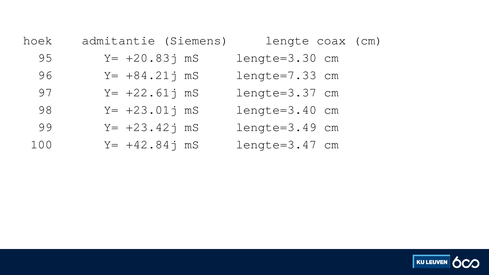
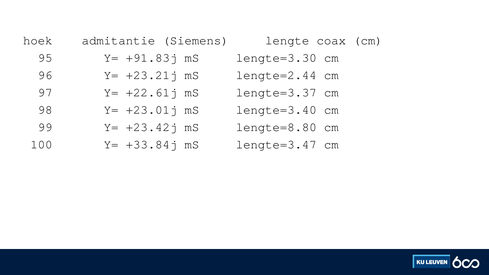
+20.83j: +20.83j -> +91.83j
+84.21j: +84.21j -> +23.21j
lengte=7.33: lengte=7.33 -> lengte=2.44
lengte=3.49: lengte=3.49 -> lengte=8.80
+42.84j: +42.84j -> +33.84j
